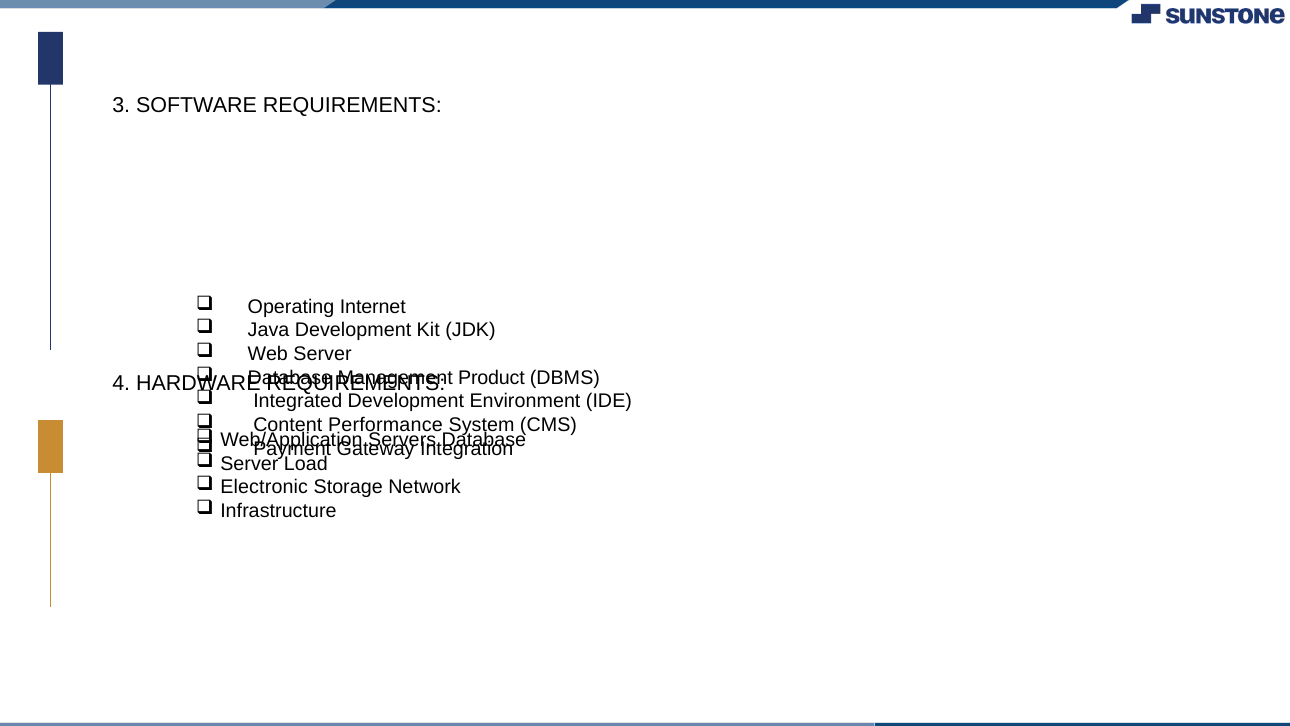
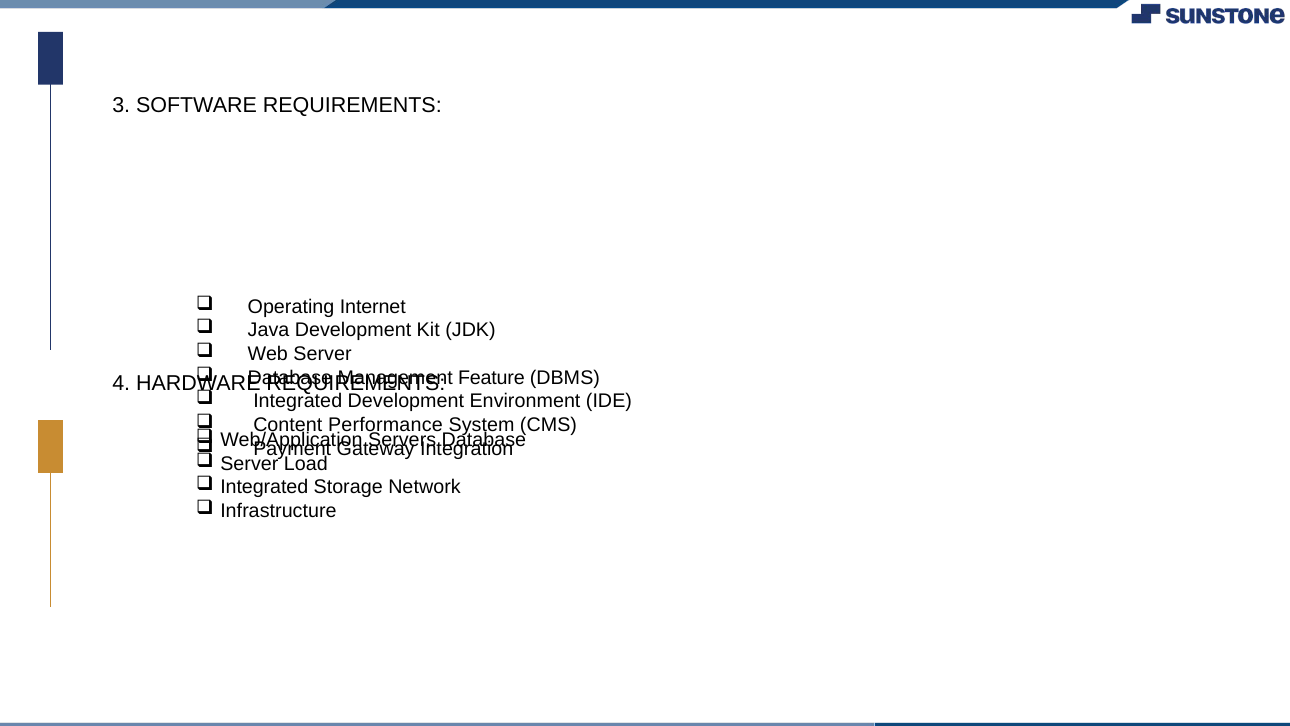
Product: Product -> Feature
Electronic at (264, 487): Electronic -> Integrated
